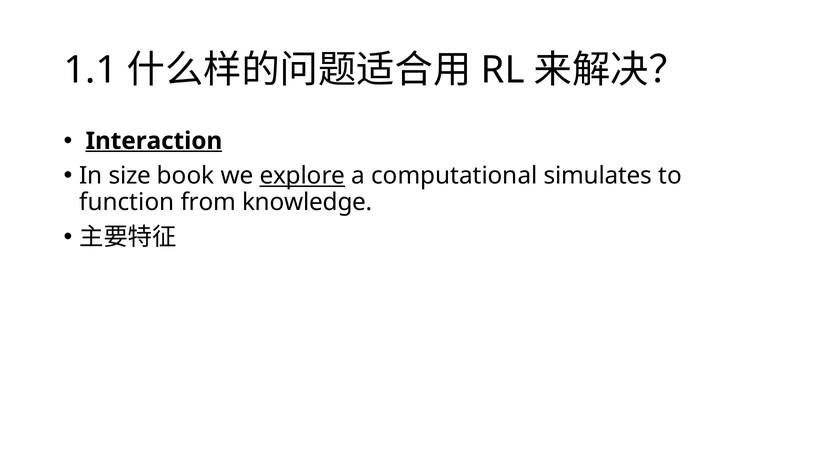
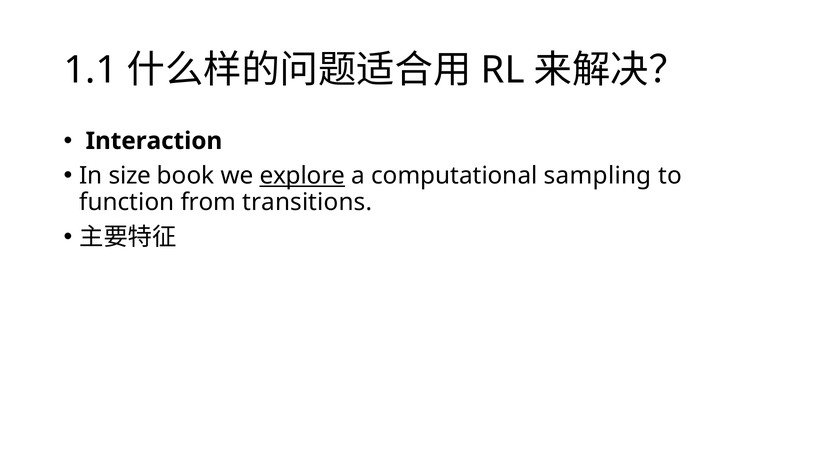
Interaction underline: present -> none
simulates: simulates -> sampling
knowledge: knowledge -> transitions
